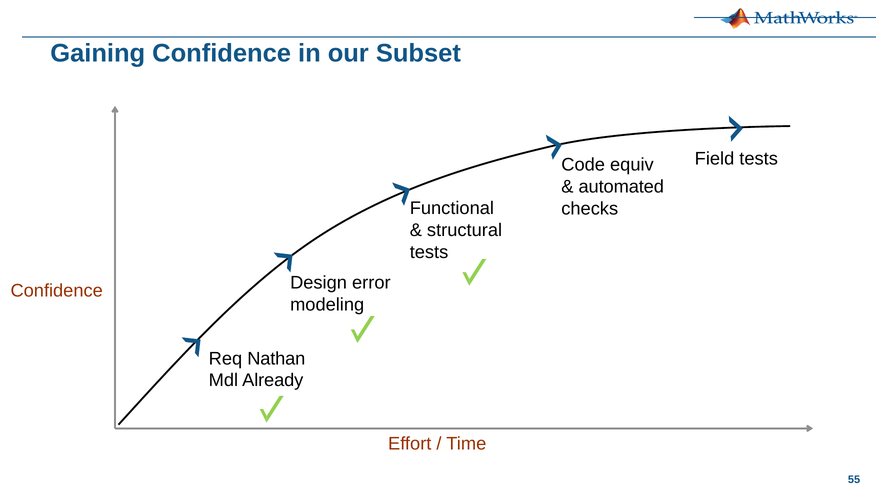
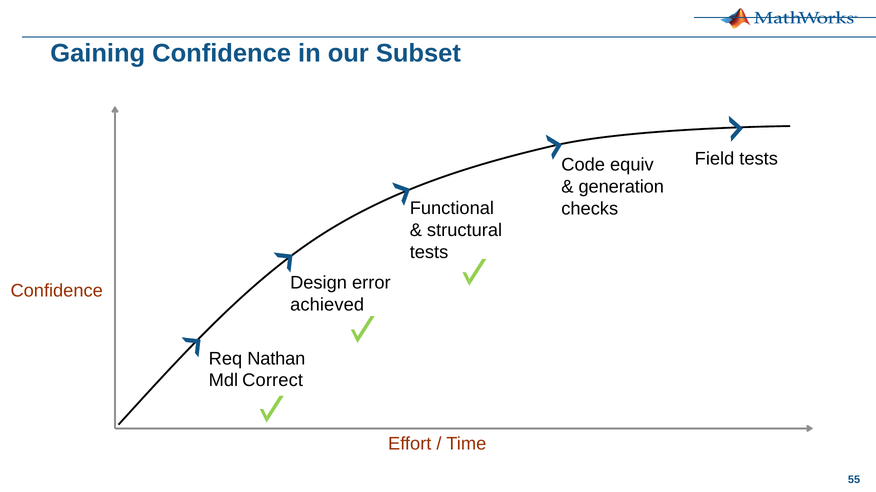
automated: automated -> generation
modeling: modeling -> achieved
Already: Already -> Correct
